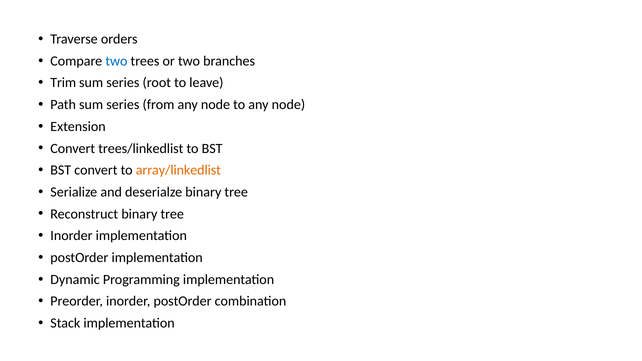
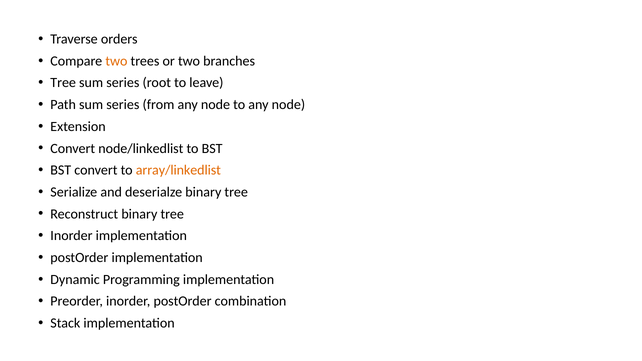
two at (116, 61) colour: blue -> orange
Trim at (63, 83): Trim -> Tree
trees/linkedlist: trees/linkedlist -> node/linkedlist
